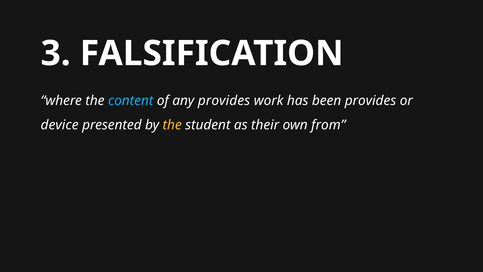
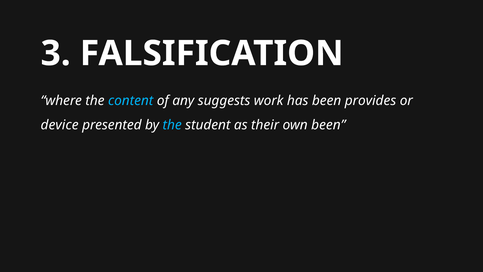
any provides: provides -> suggests
the at (172, 125) colour: yellow -> light blue
own from: from -> been
